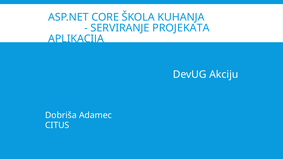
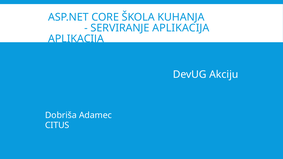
SERVIRANJE PROJEKATA: PROJEKATA -> APLIKACIJA
